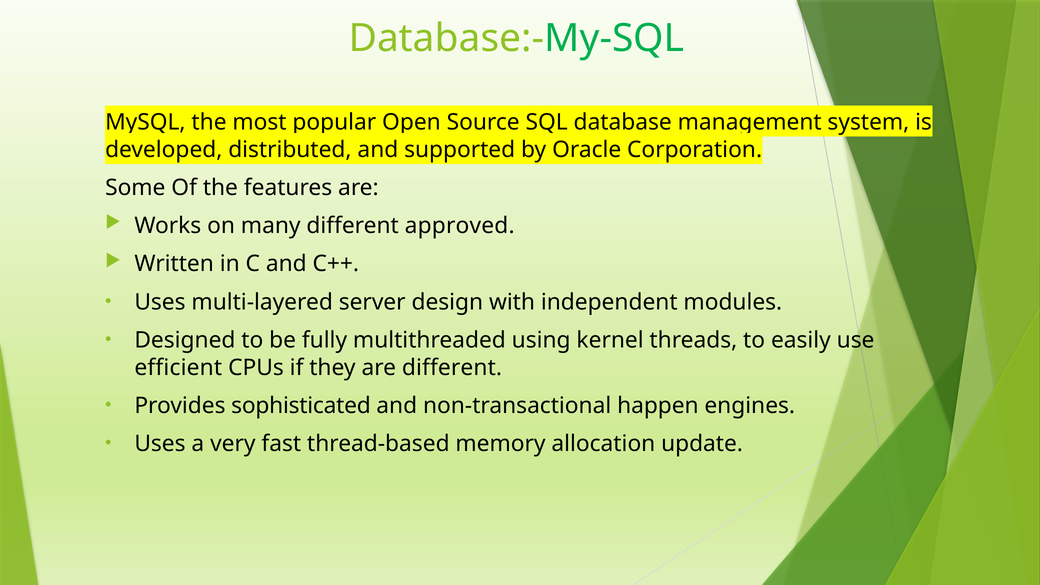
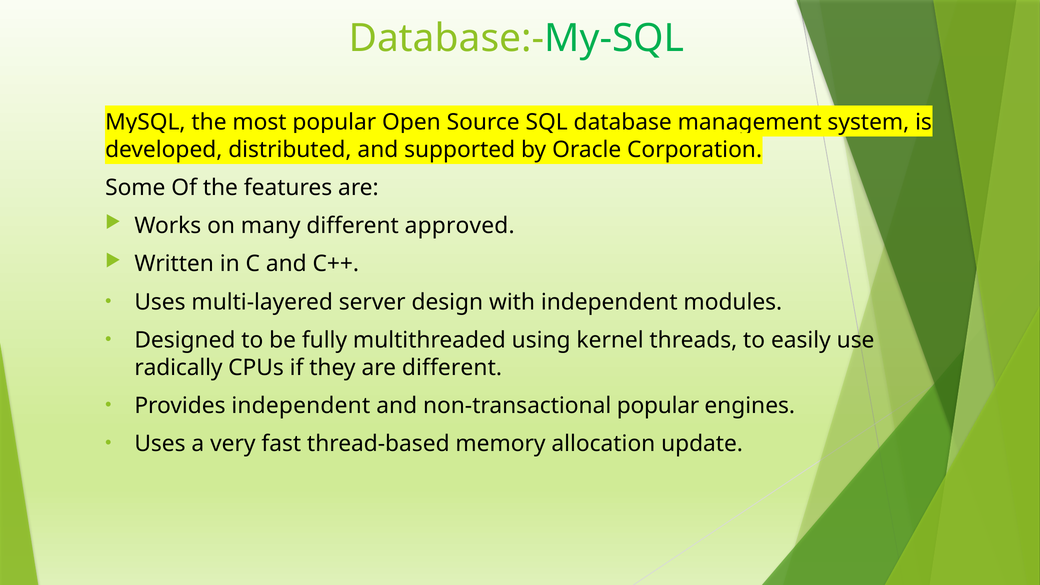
efficient: efficient -> radically
Provides sophisticated: sophisticated -> independent
non-transactional happen: happen -> popular
